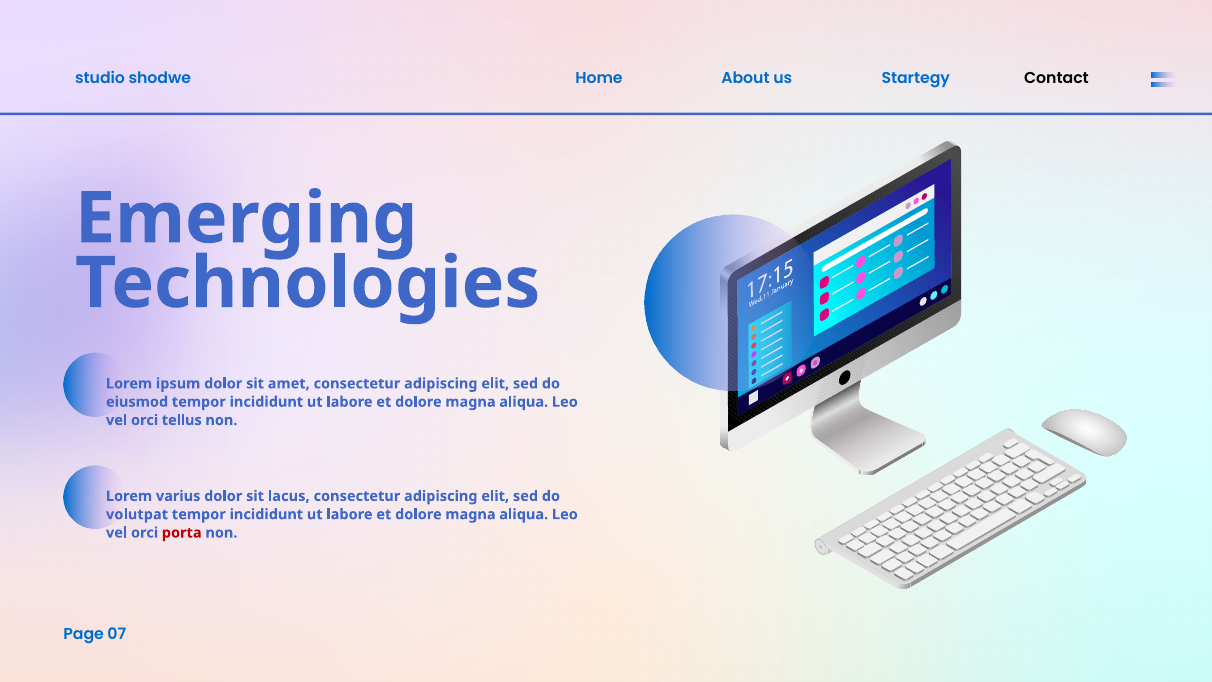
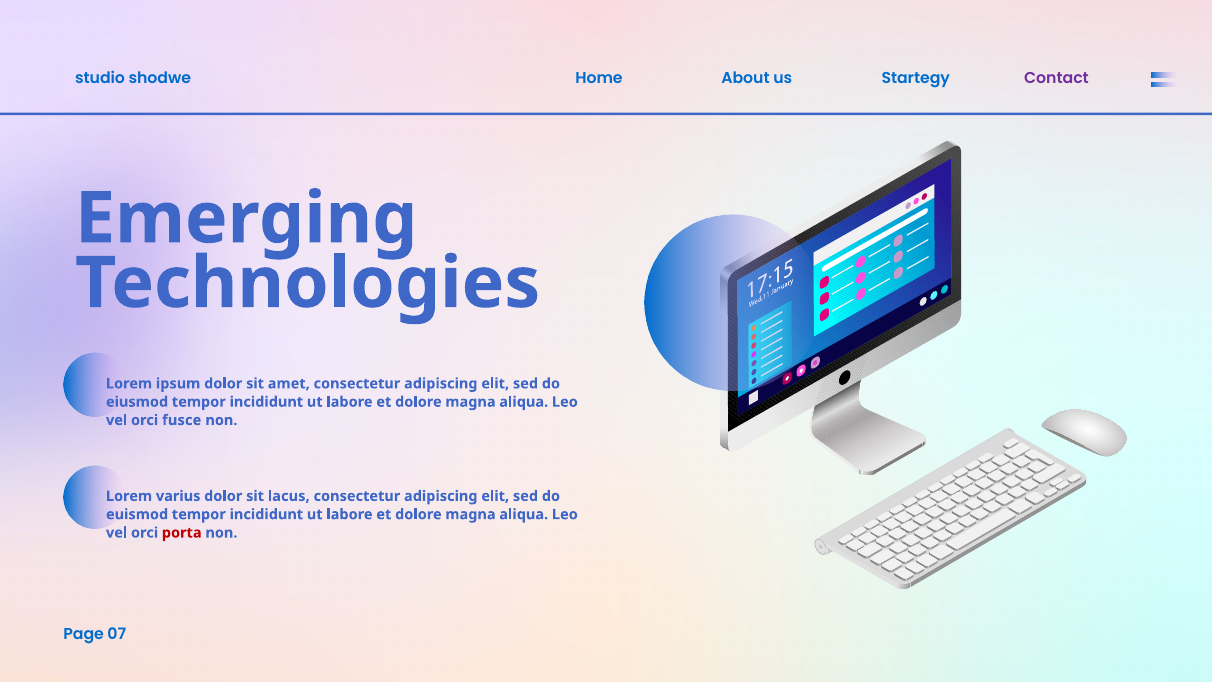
Contact colour: black -> purple
tellus: tellus -> fusce
volutpat: volutpat -> euismod
